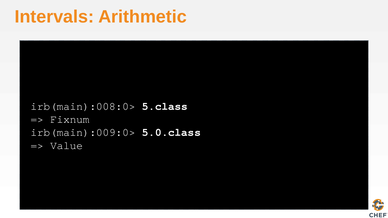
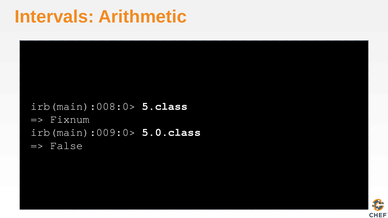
Value: Value -> False
